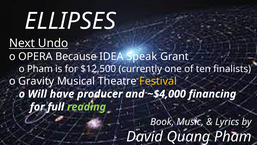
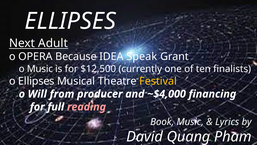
Undo: Undo -> Adult
o Pham: Pham -> Music
o Gravity: Gravity -> Ellipses
have: have -> from
reading colour: light green -> pink
